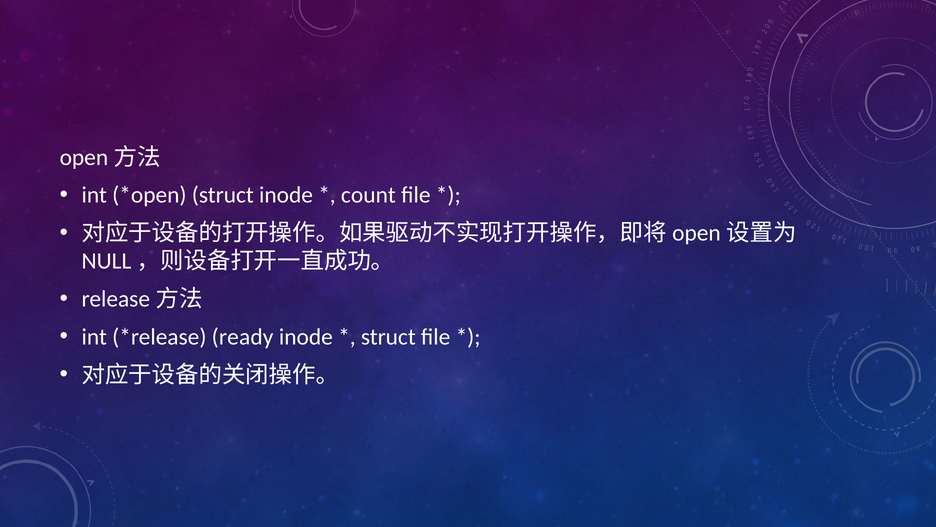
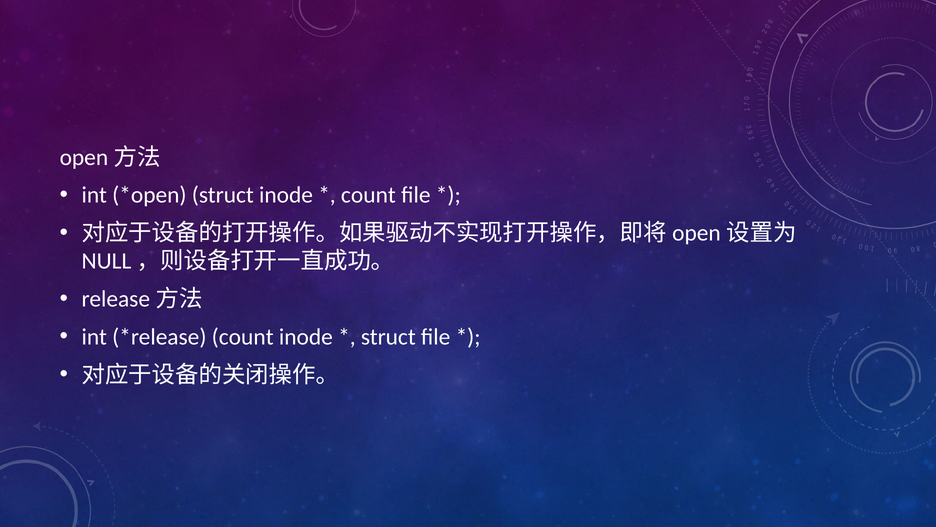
ready at (243, 337): ready -> count
